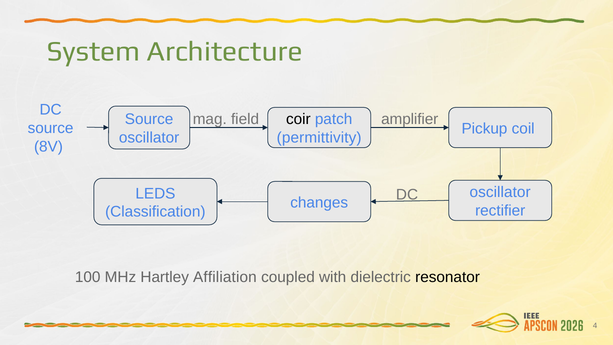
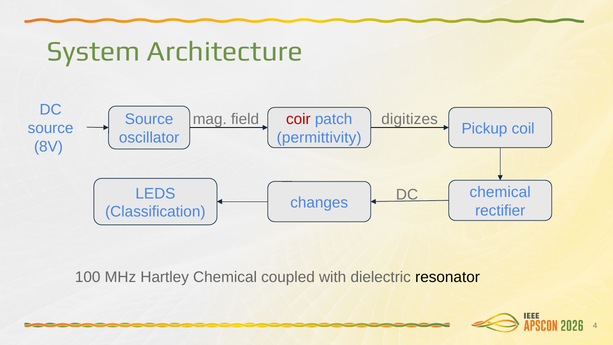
amplifier: amplifier -> digitizes
coir colour: black -> red
oscillator at (500, 192): oscillator -> chemical
Hartley Affiliation: Affiliation -> Chemical
